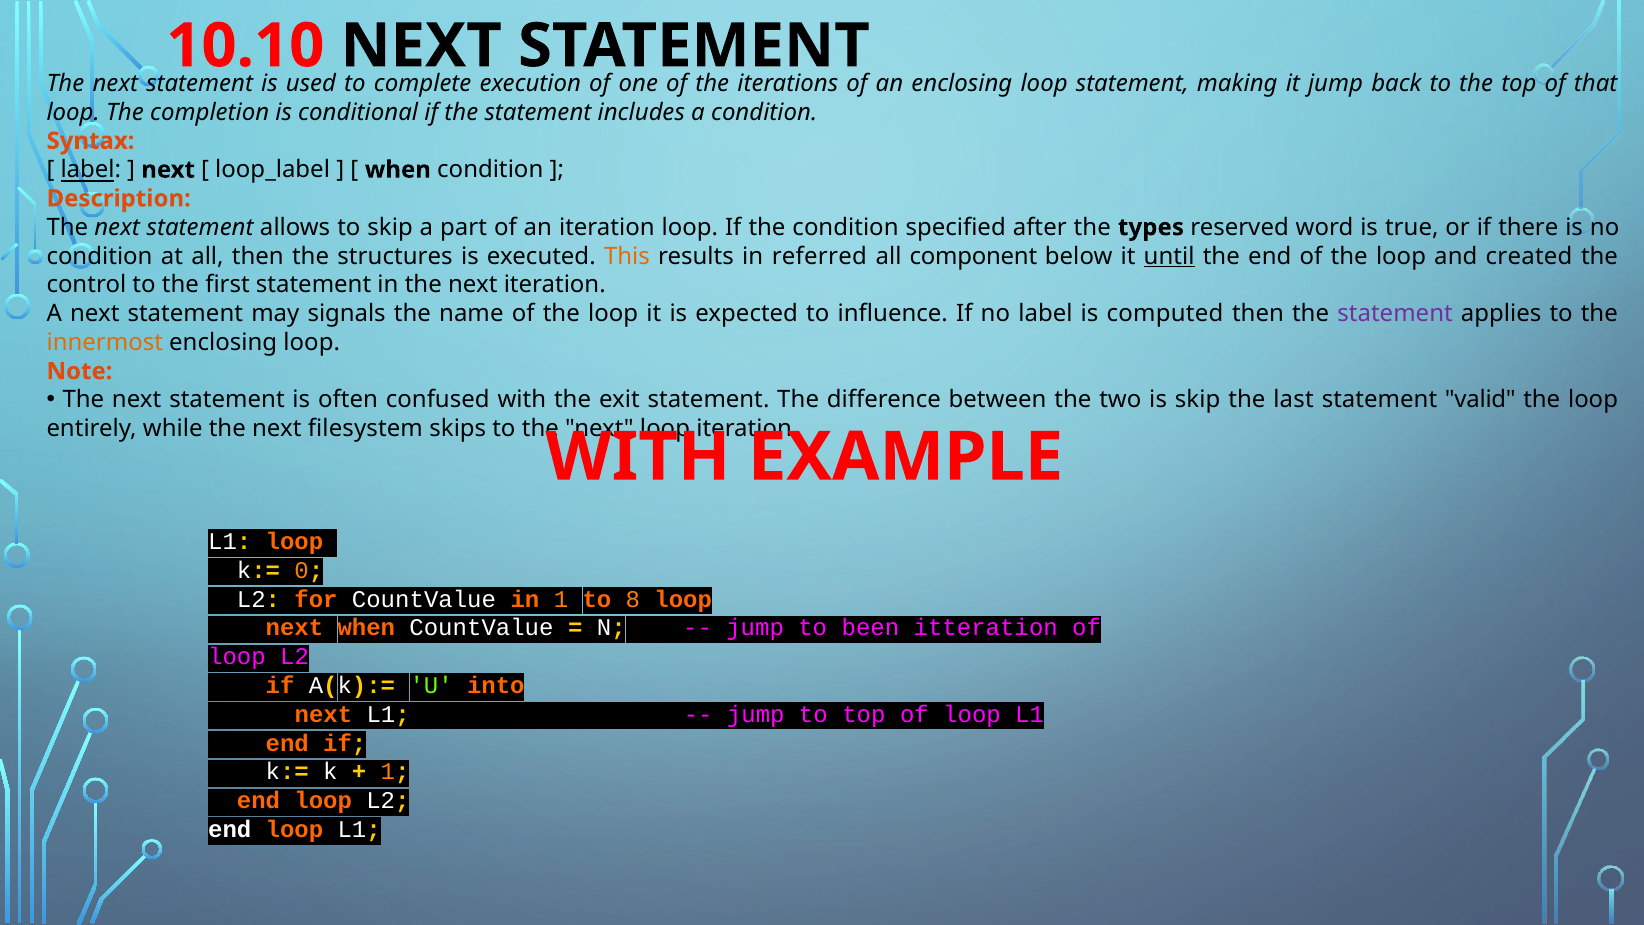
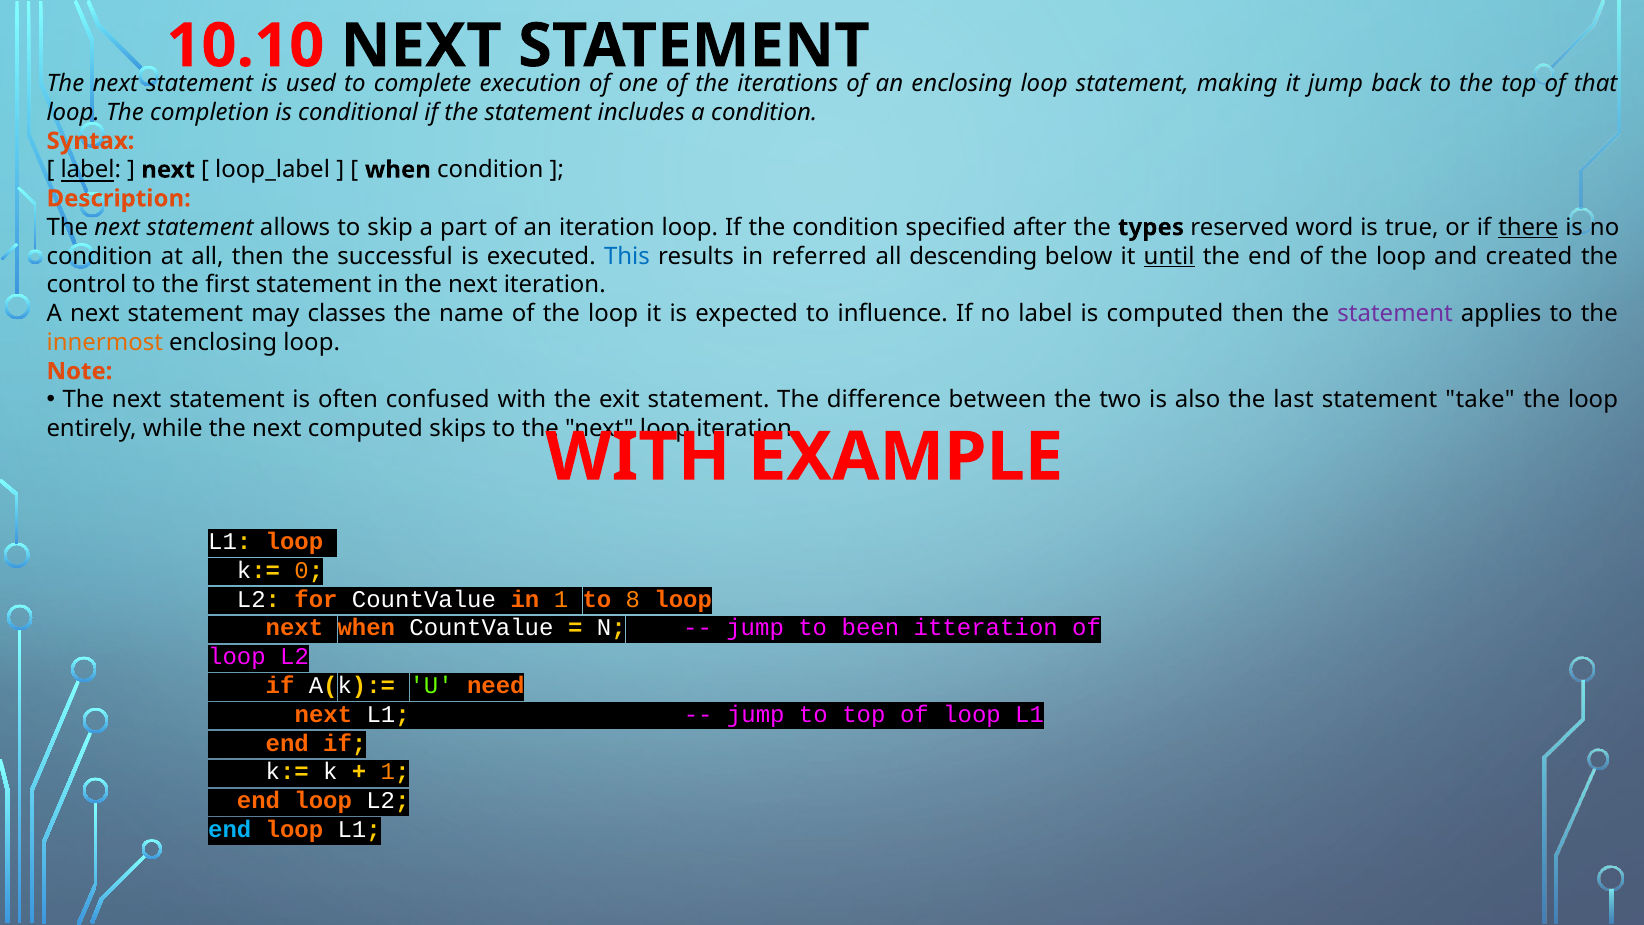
there underline: none -> present
structures: structures -> successful
This colour: orange -> blue
component: component -> descending
signals: signals -> classes
is skip: skip -> also
valid: valid -> take
next filesystem: filesystem -> computed
into: into -> need
end at (230, 829) colour: white -> light blue
